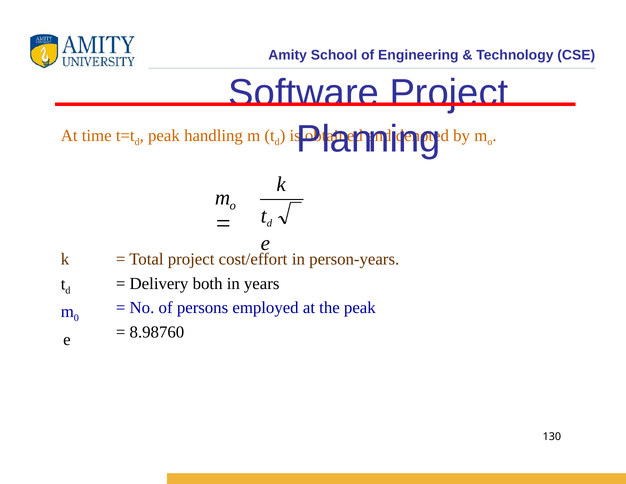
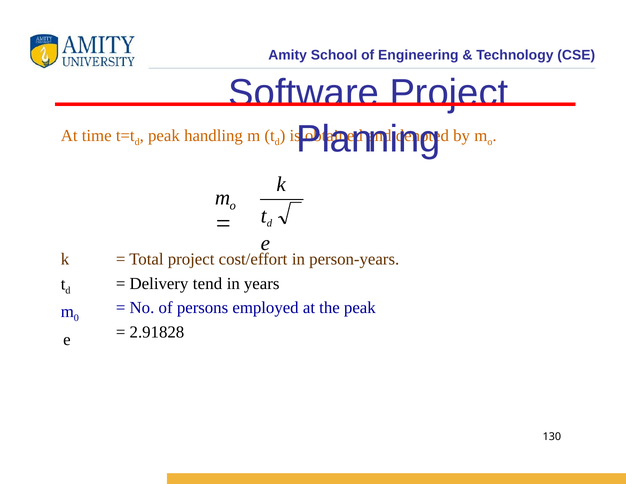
both: both -> tend
8.98760: 8.98760 -> 2.91828
